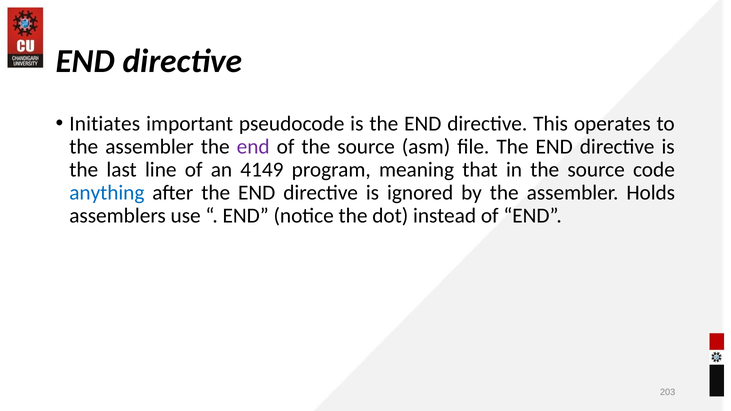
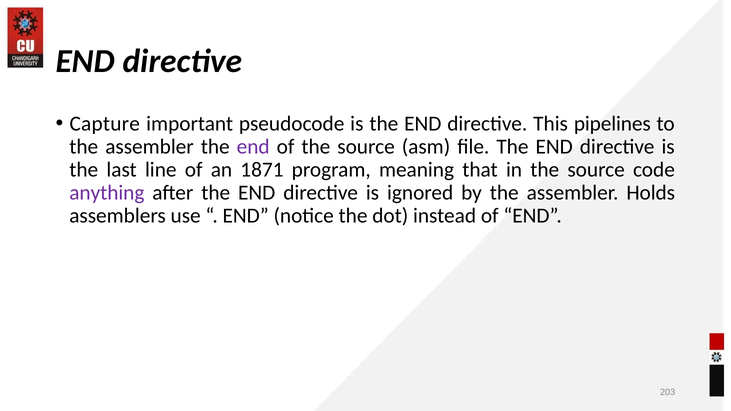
Initiates: Initiates -> Capture
operates: operates -> pipelines
4149: 4149 -> 1871
anything colour: blue -> purple
